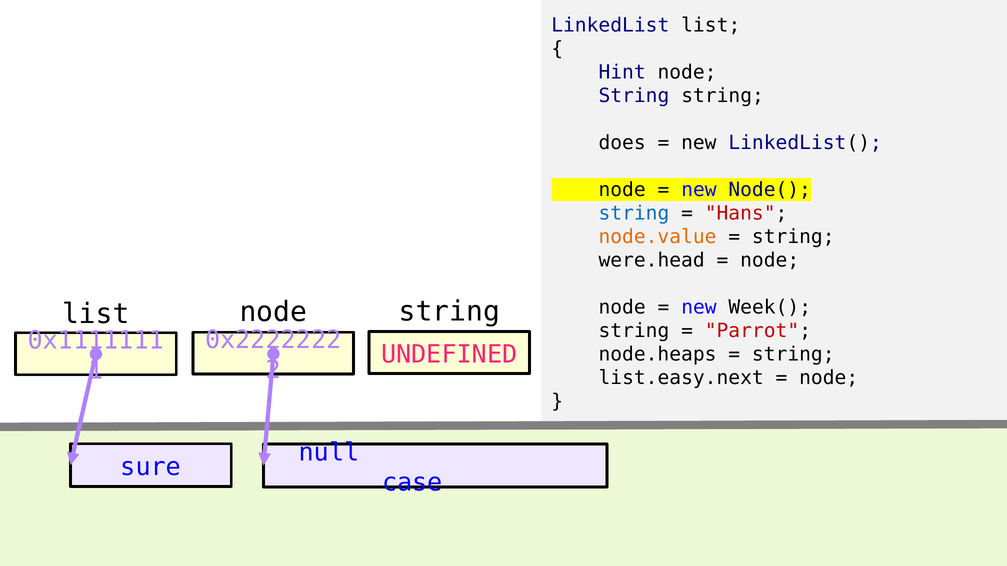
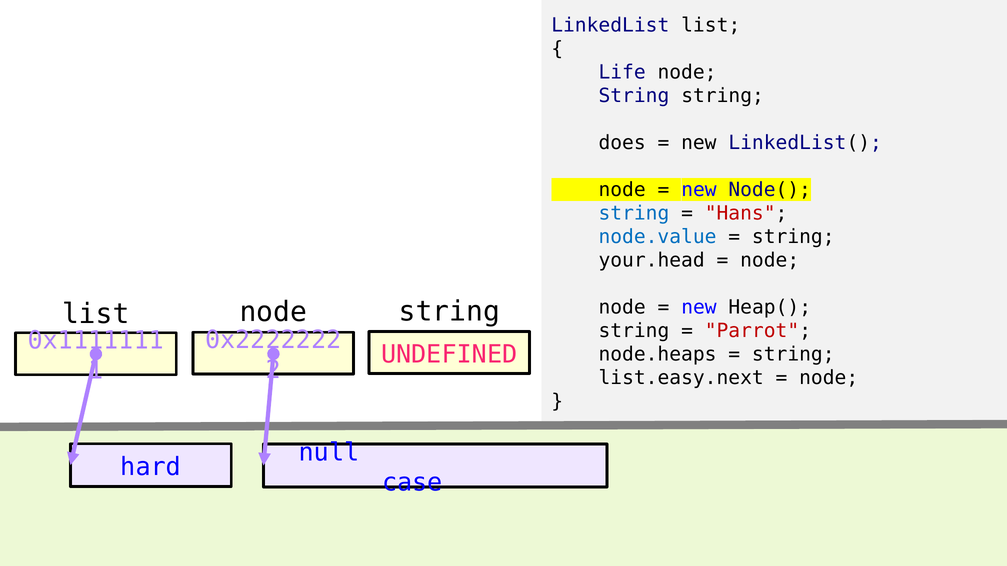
Hint: Hint -> Life
node.value colour: orange -> blue
were.head: were.head -> your.head
Week(: Week( -> Heap(
sure: sure -> hard
